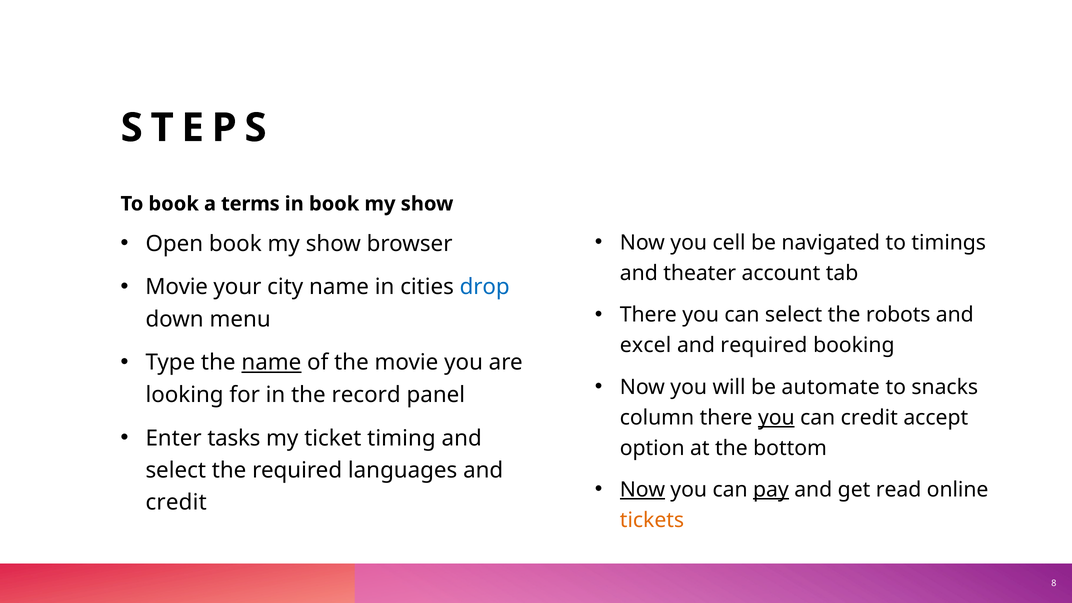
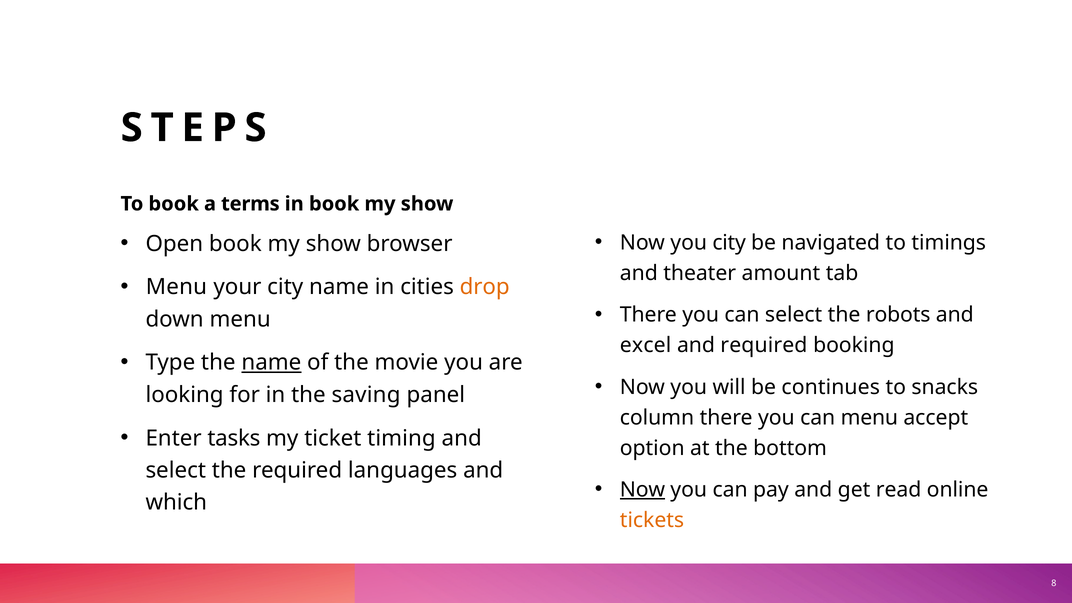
you cell: cell -> city
account: account -> amount
Movie at (177, 287): Movie -> Menu
drop colour: blue -> orange
automate: automate -> continues
record: record -> saving
you at (776, 418) underline: present -> none
can credit: credit -> menu
pay underline: present -> none
credit at (176, 503): credit -> which
